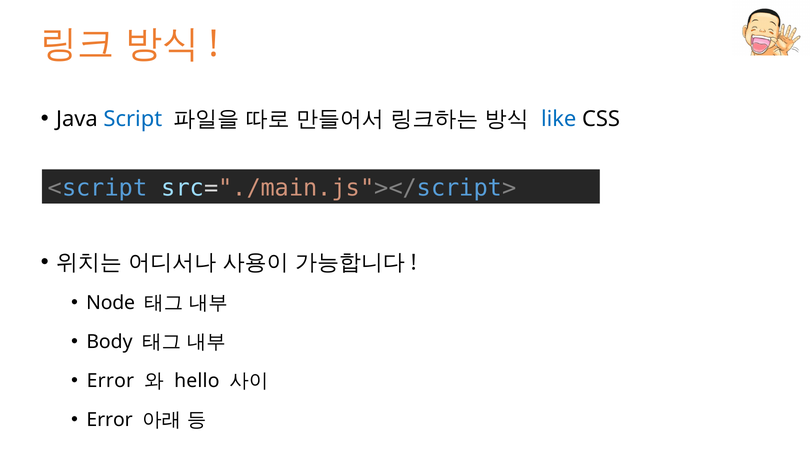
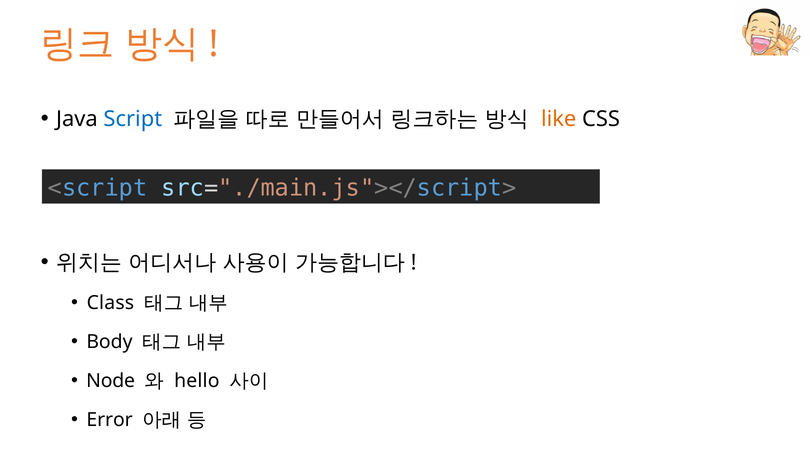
like colour: blue -> orange
Node: Node -> Class
Error at (110, 381): Error -> Node
